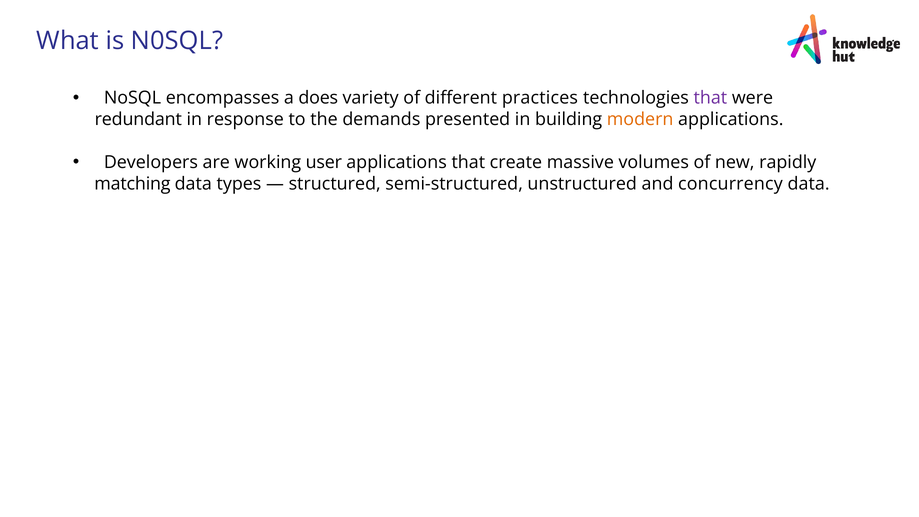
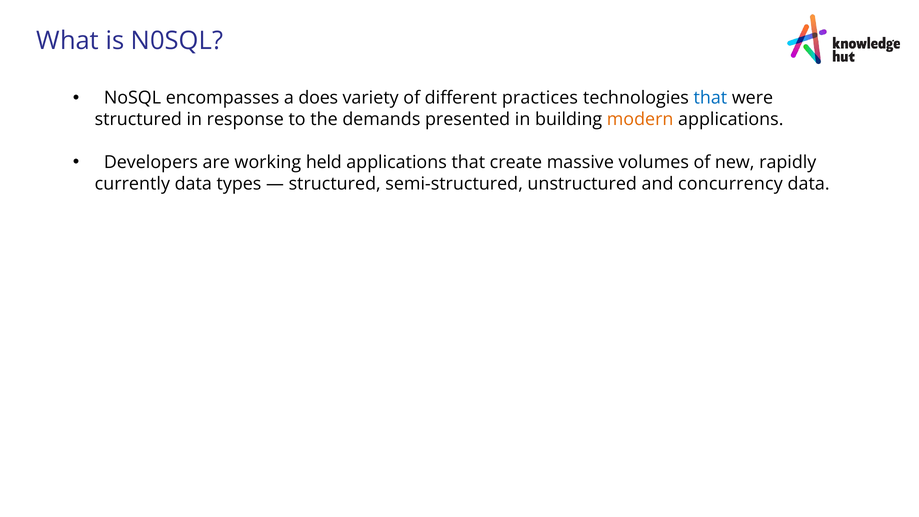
that at (710, 98) colour: purple -> blue
redundant at (138, 120): redundant -> structured
user: user -> held
matching: matching -> currently
